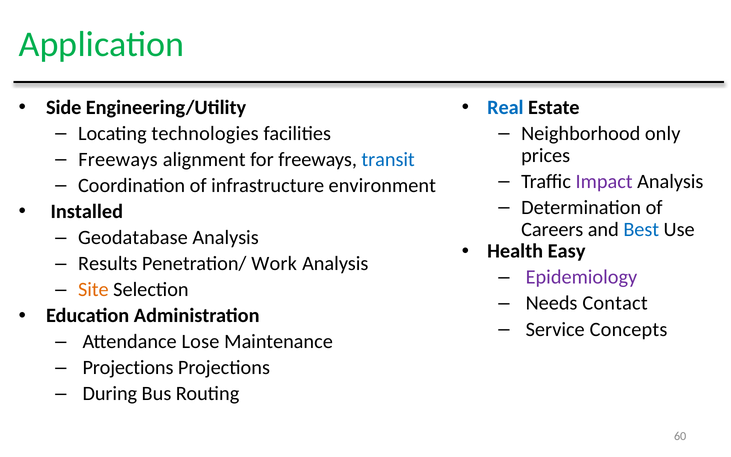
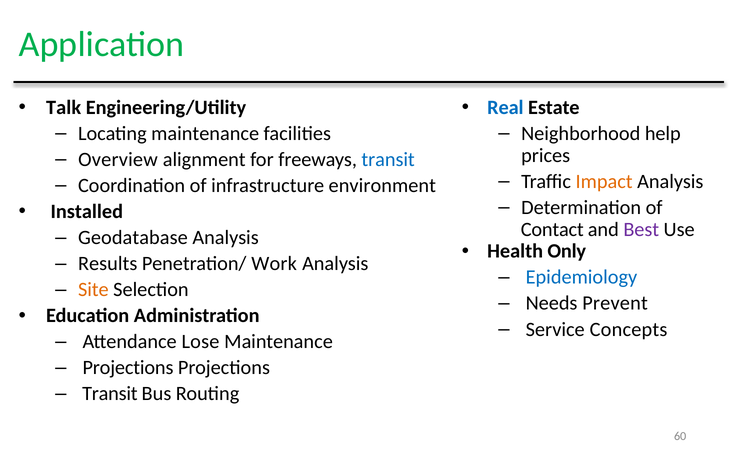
Side: Side -> Talk
only: only -> help
Locating technologies: technologies -> maintenance
Freeways at (118, 160): Freeways -> Overview
Impact colour: purple -> orange
Careers: Careers -> Contact
Best colour: blue -> purple
Easy: Easy -> Only
Epidemiology colour: purple -> blue
Contact: Contact -> Prevent
During at (110, 393): During -> Transit
